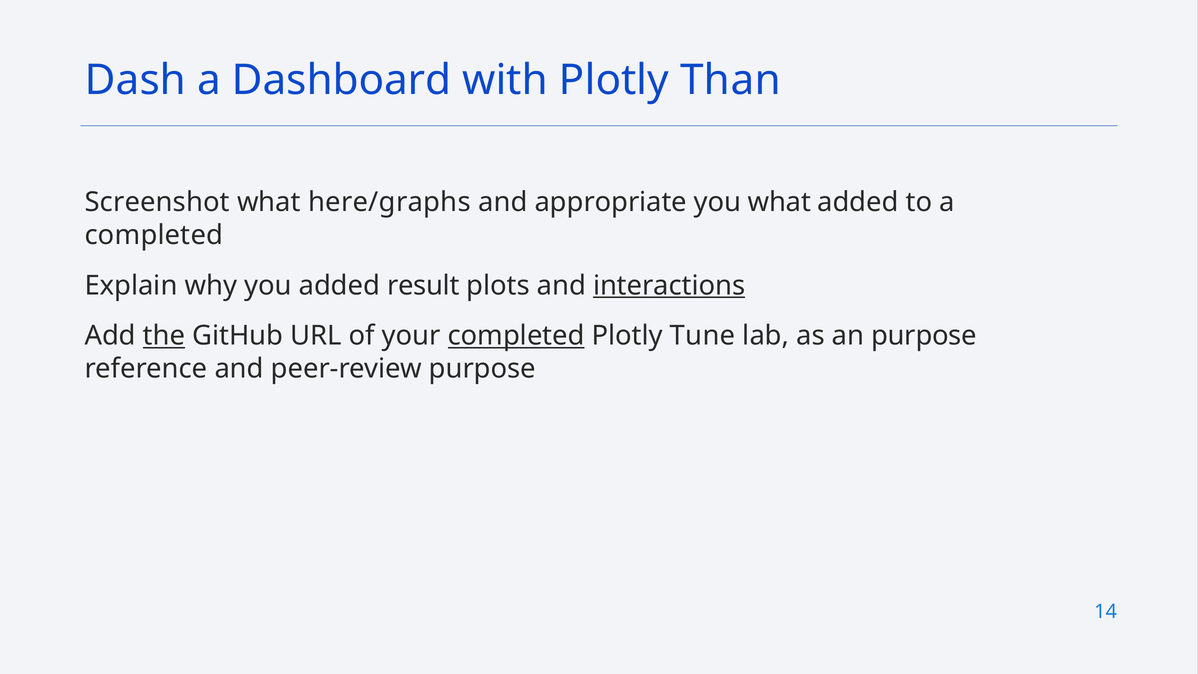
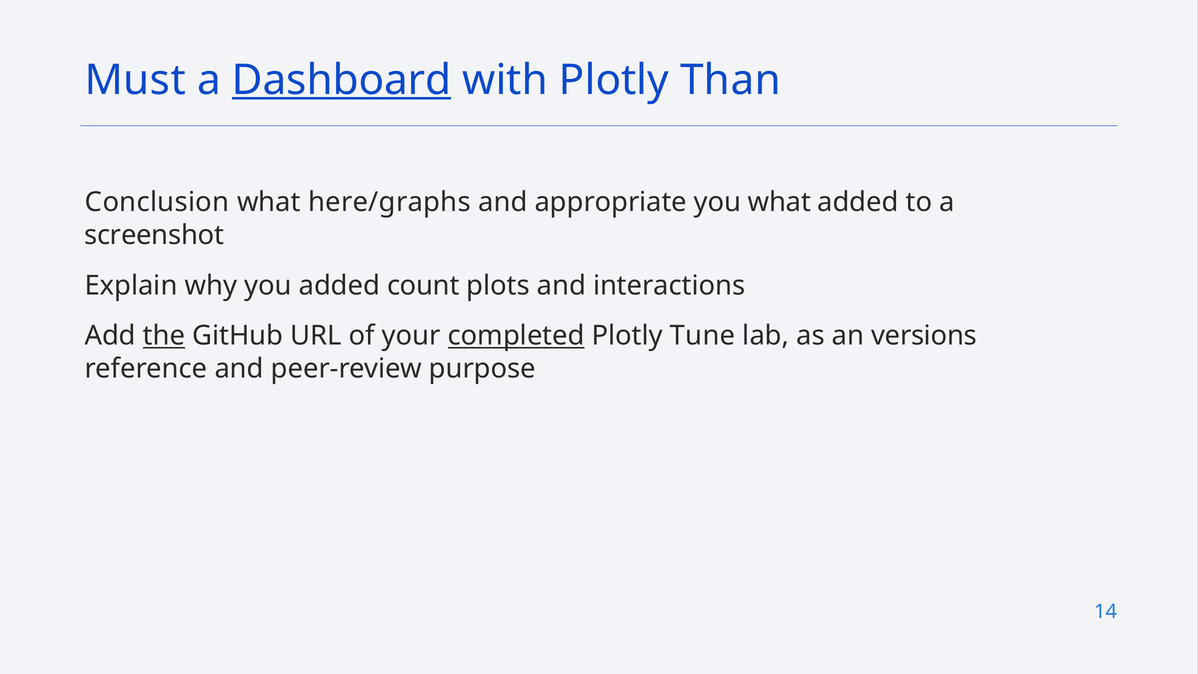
Dash: Dash -> Must
Dashboard underline: none -> present
Screenshot: Screenshot -> Conclusion
completed at (154, 235): completed -> screenshot
result: result -> count
interactions underline: present -> none
an purpose: purpose -> versions
